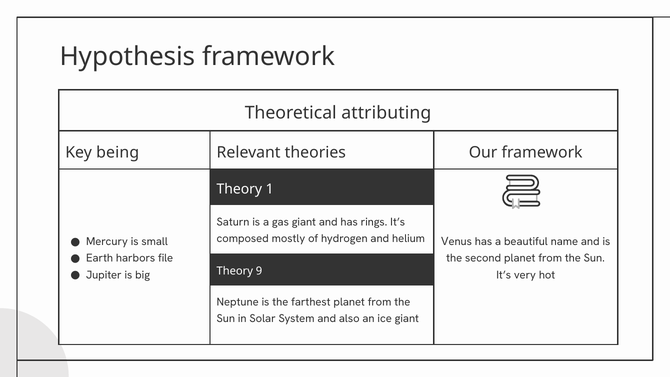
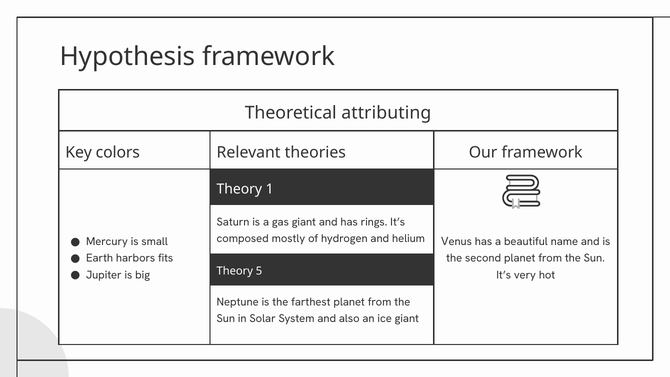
being: being -> colors
file: file -> fits
9: 9 -> 5
